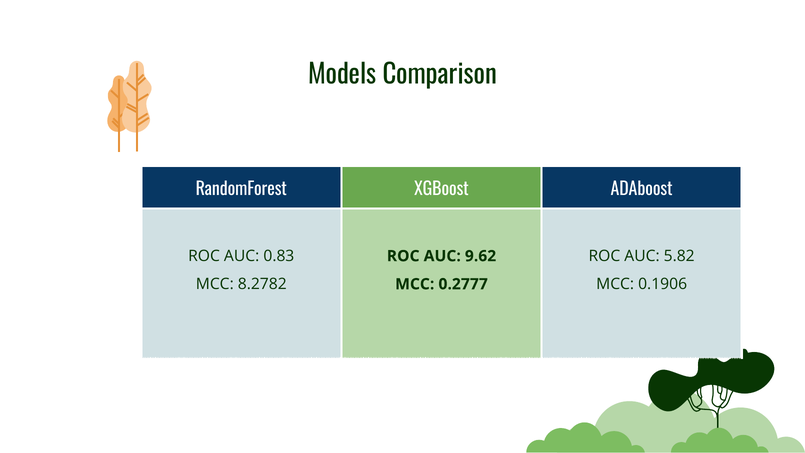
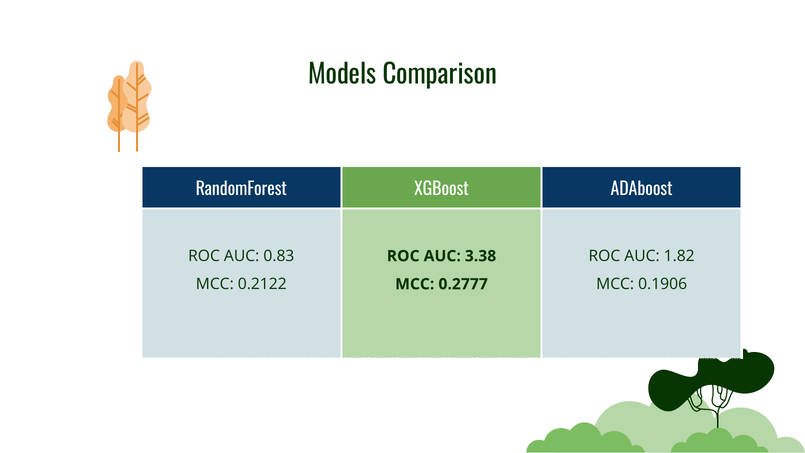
9.62: 9.62 -> 3.38
5.82: 5.82 -> 1.82
8.2782: 8.2782 -> 0.2122
